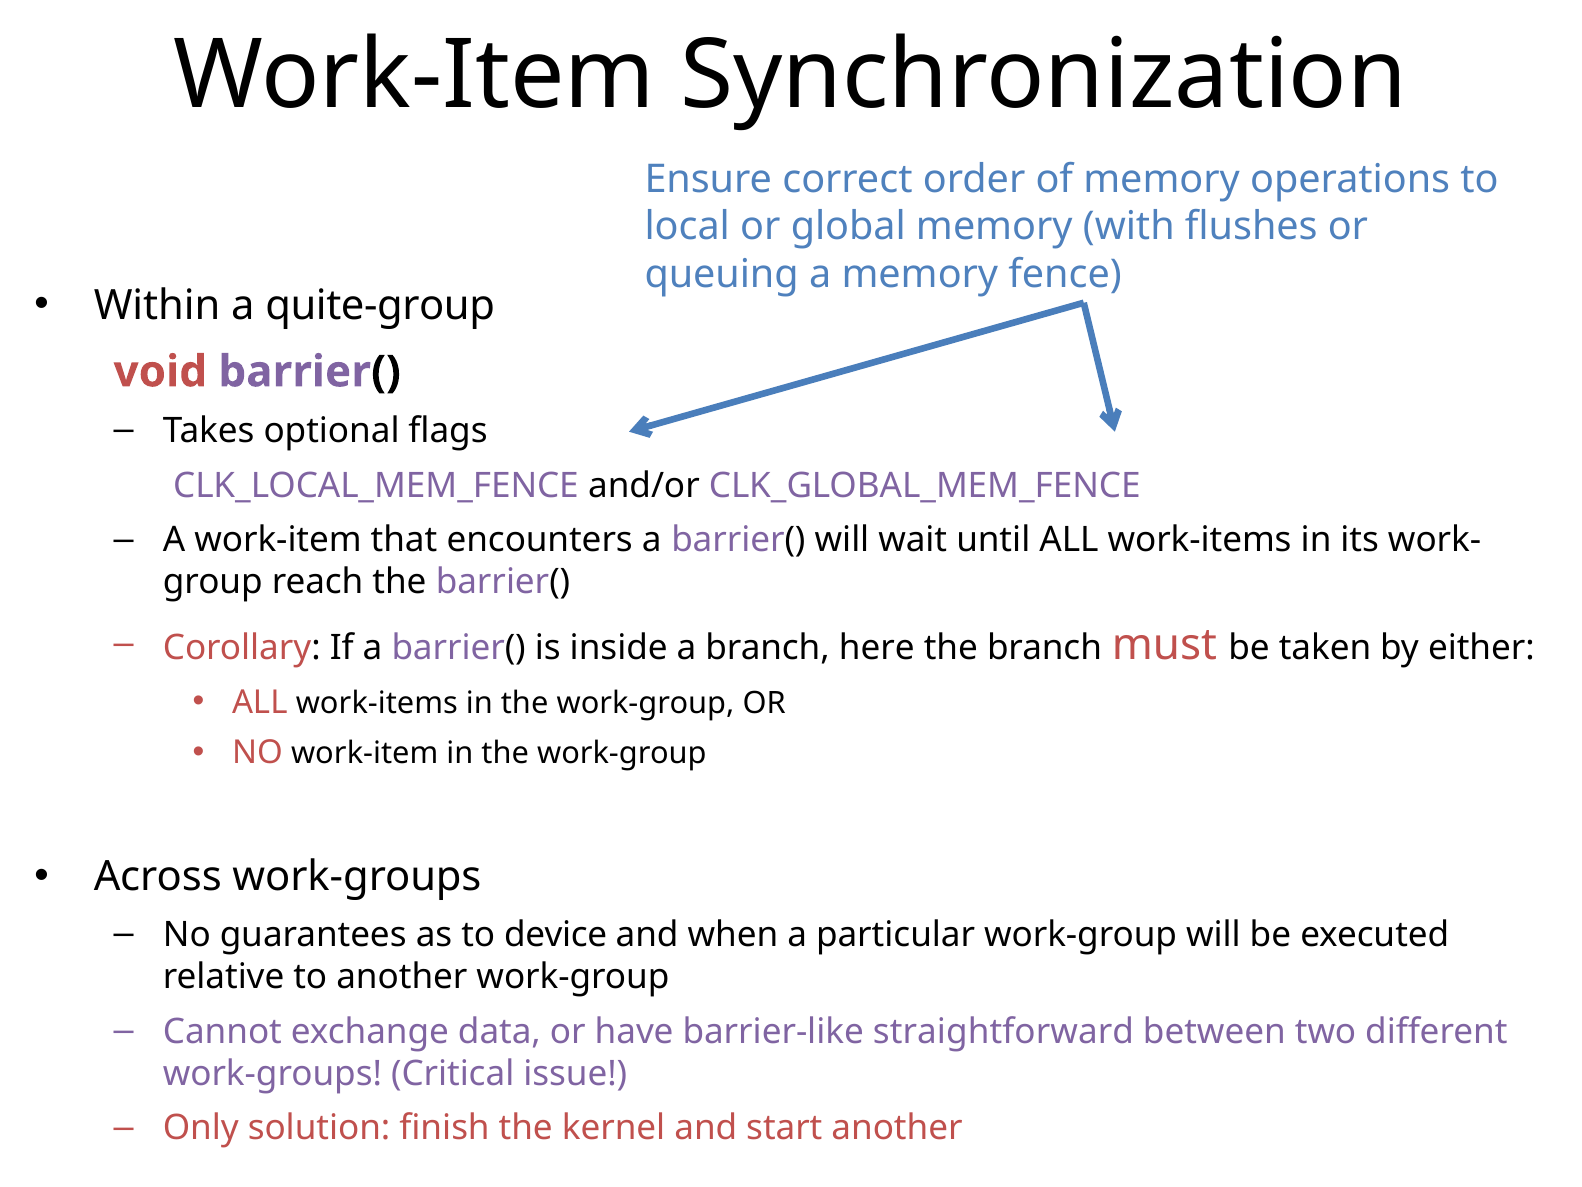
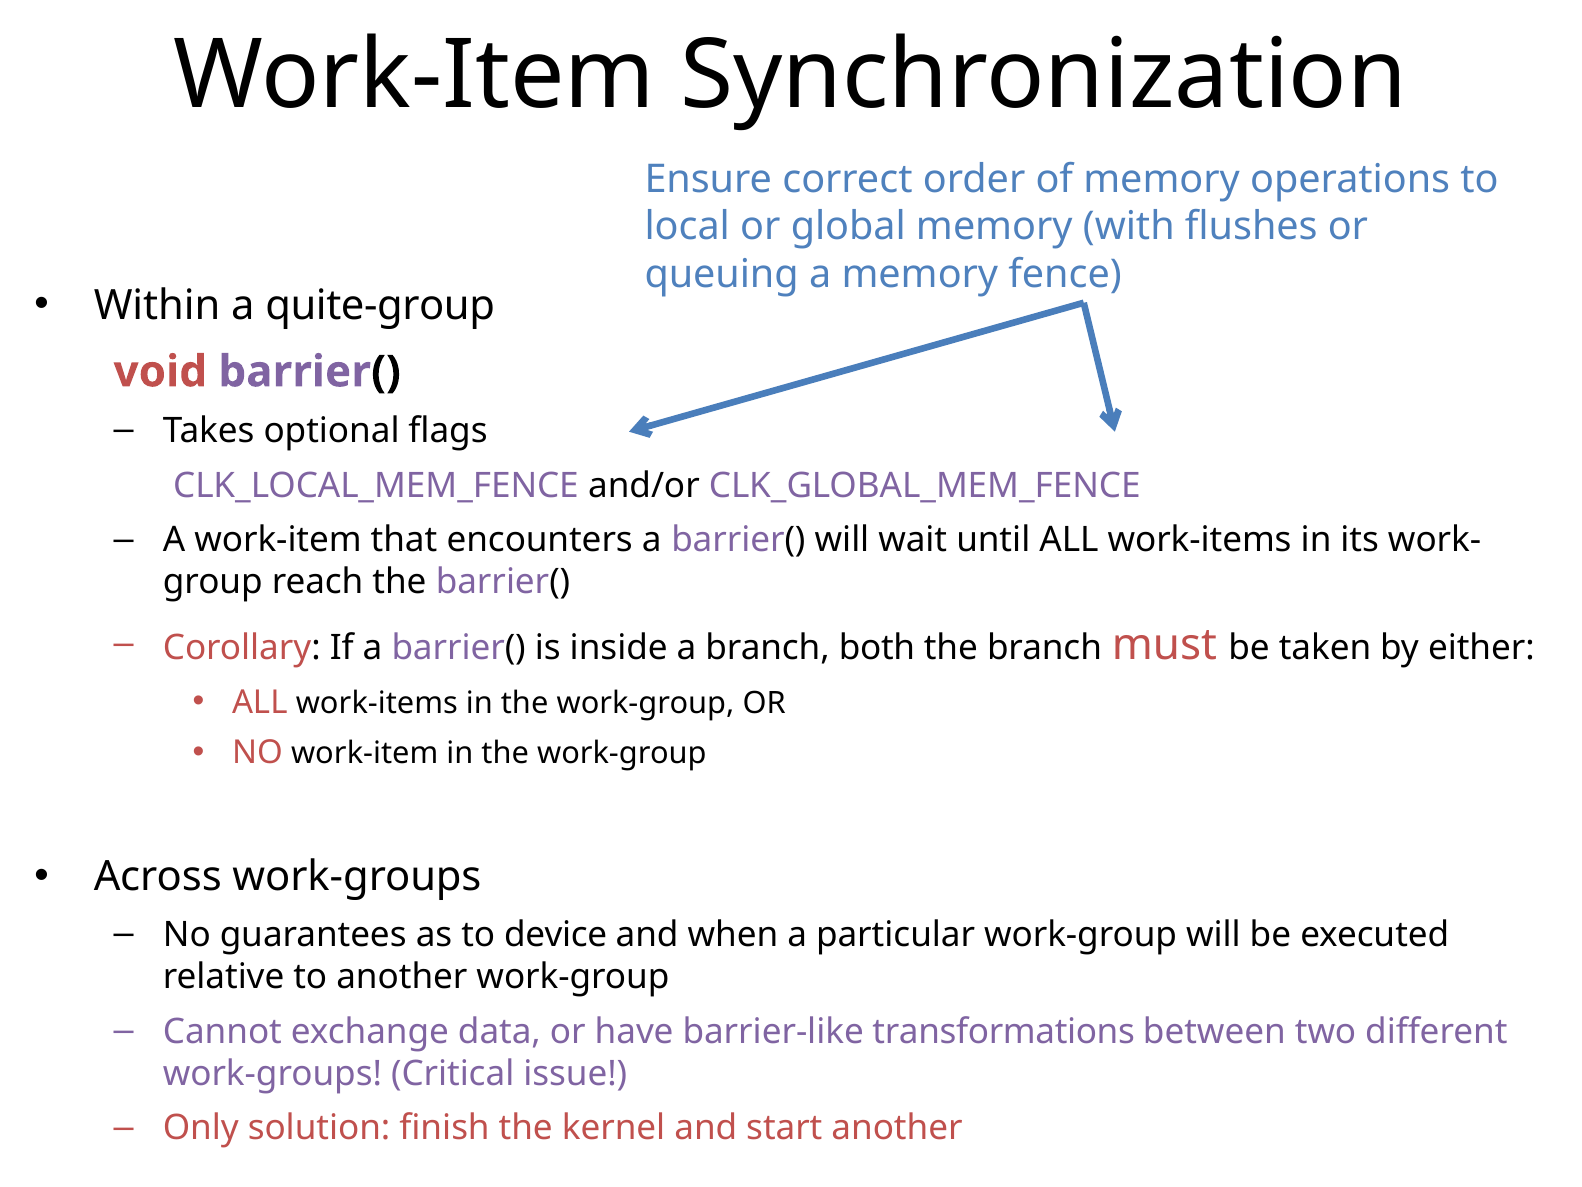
here: here -> both
straightforward: straightforward -> transformations
